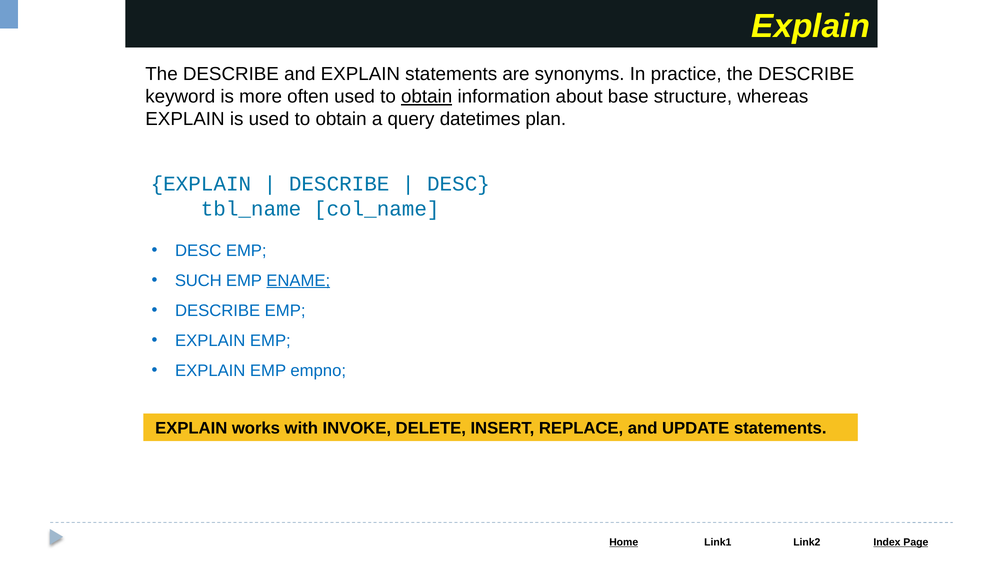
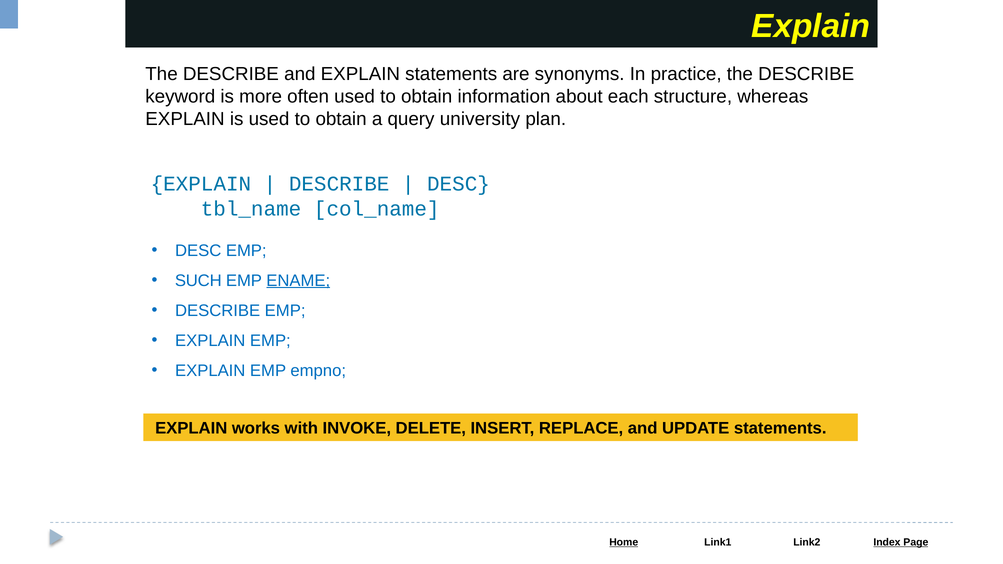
obtain at (427, 97) underline: present -> none
base: base -> each
datetimes: datetimes -> university
